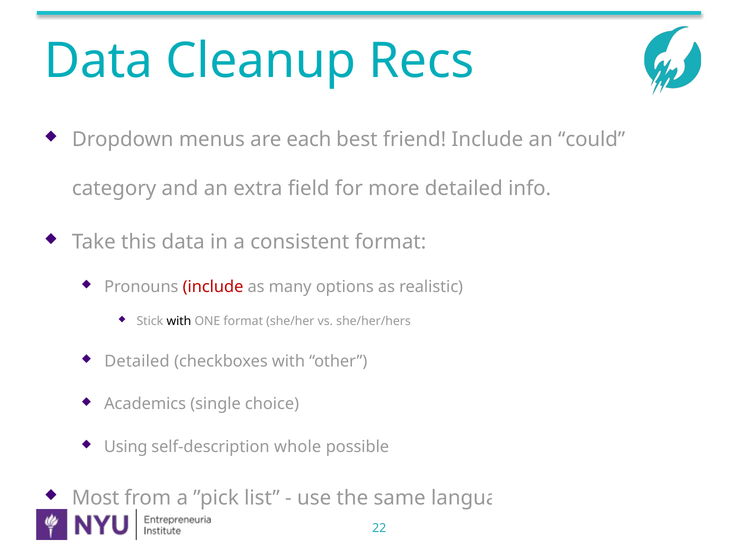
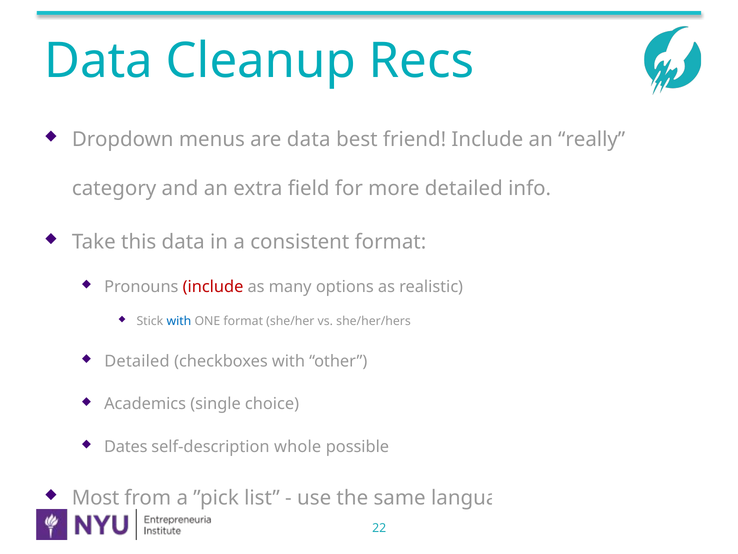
are each: each -> data
could: could -> really
with at (179, 321) colour: black -> blue
Using: Using -> Dates
